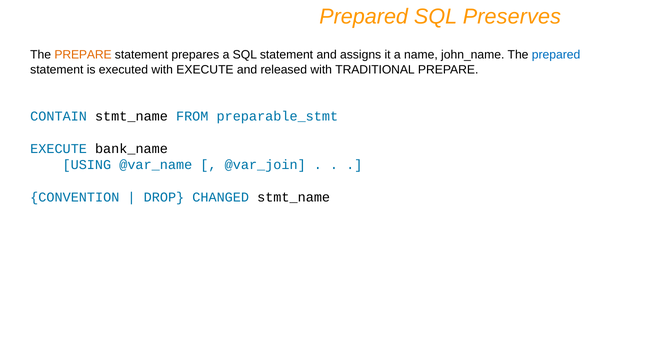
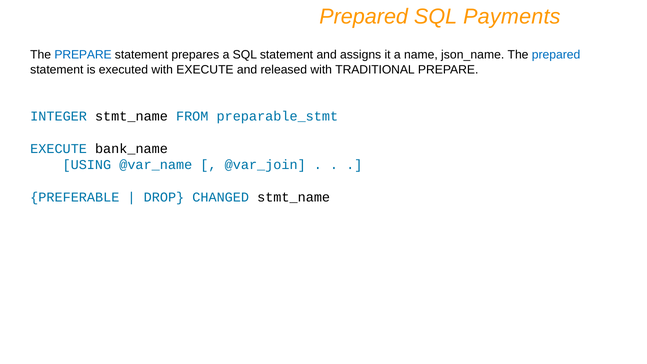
Preserves: Preserves -> Payments
PREPARE at (83, 55) colour: orange -> blue
john_name: john_name -> json_name
CONTAIN: CONTAIN -> INTEGER
CONVENTION: CONVENTION -> PREFERABLE
